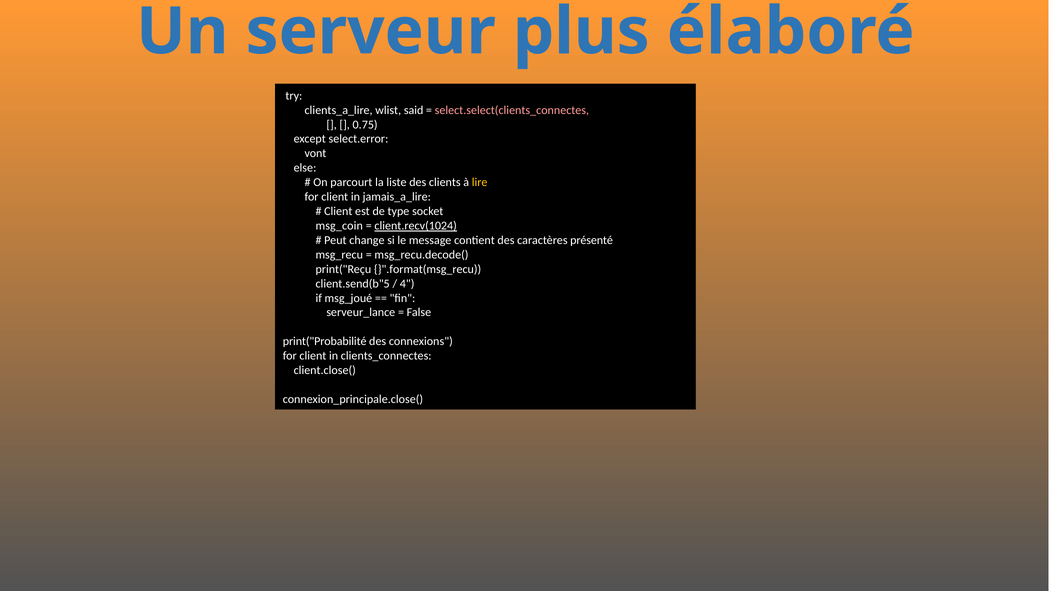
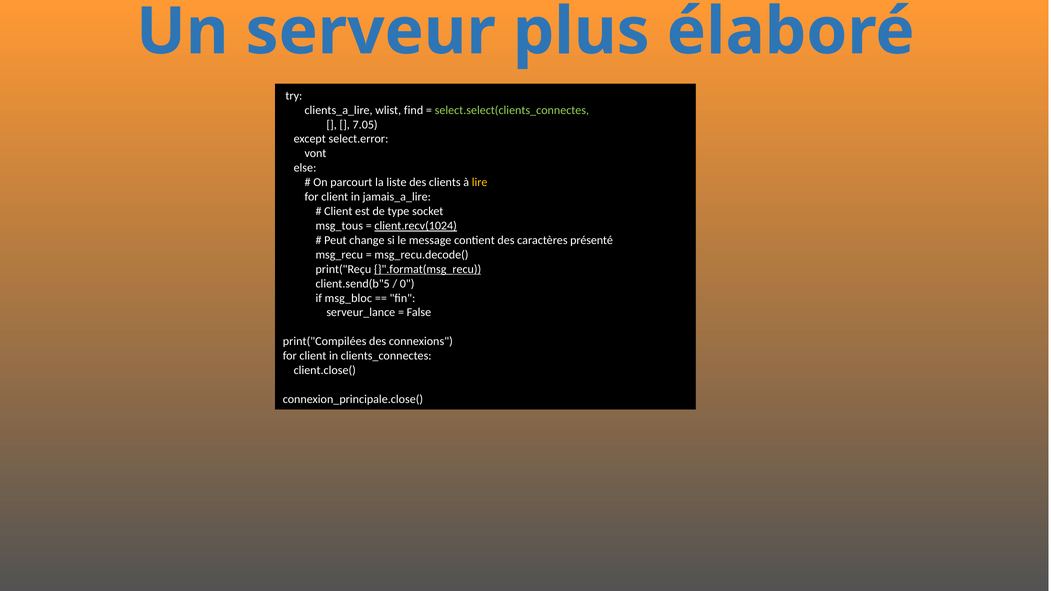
said: said -> find
select.select(clients_connectes colour: pink -> light green
0.75: 0.75 -> 7.05
msg_coin: msg_coin -> msg_tous
}".format(msg_recu underline: none -> present
4: 4 -> 0
msg_joué: msg_joué -> msg_bloc
print("Probabilité: print("Probabilité -> print("Compilées
